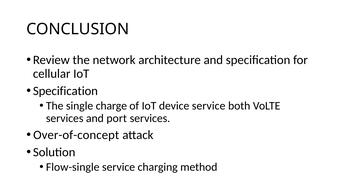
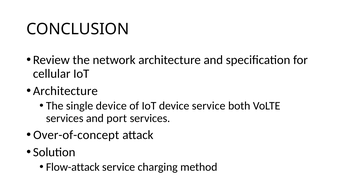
Specification at (65, 91): Specification -> Architecture
single charge: charge -> device
Flow-single: Flow-single -> Flow-attack
